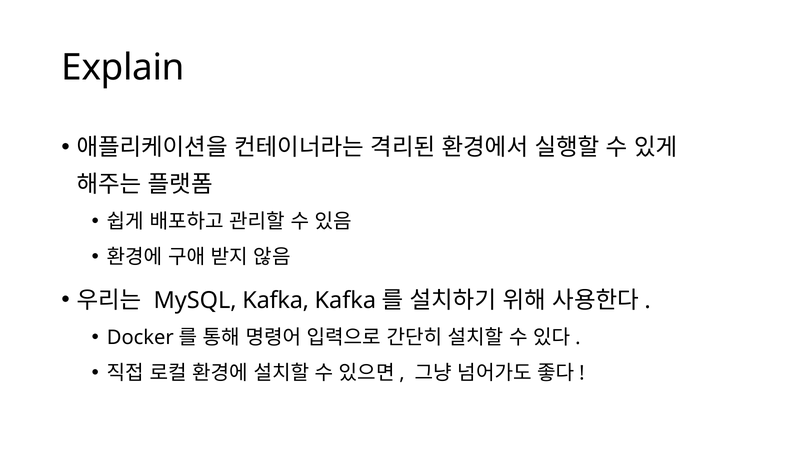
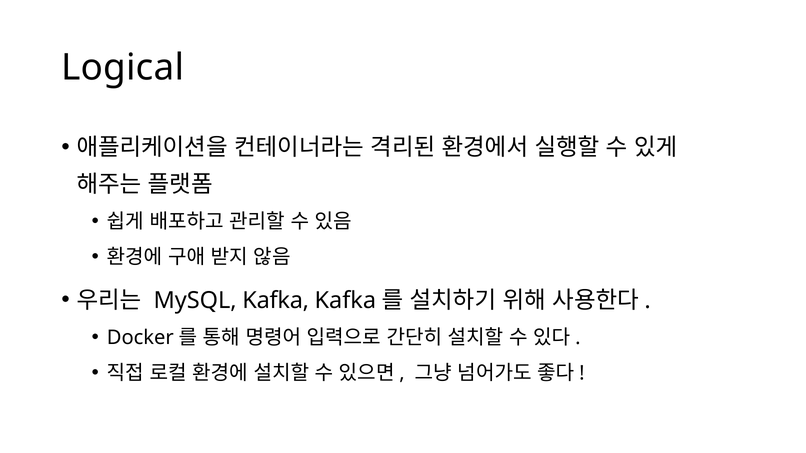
Explain: Explain -> Logical
